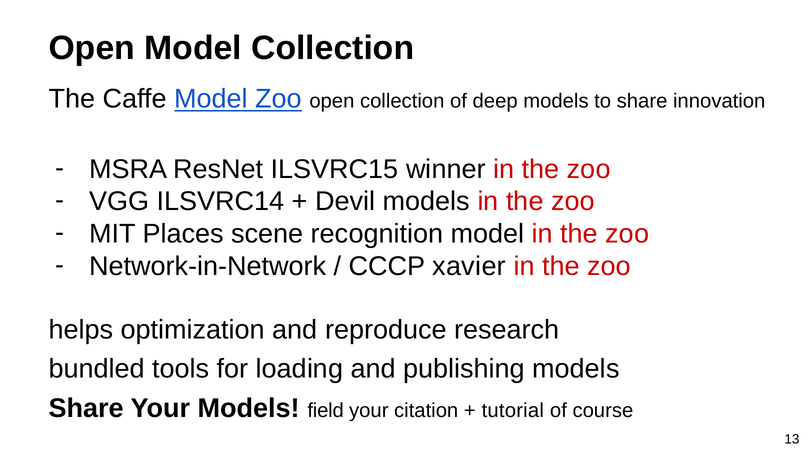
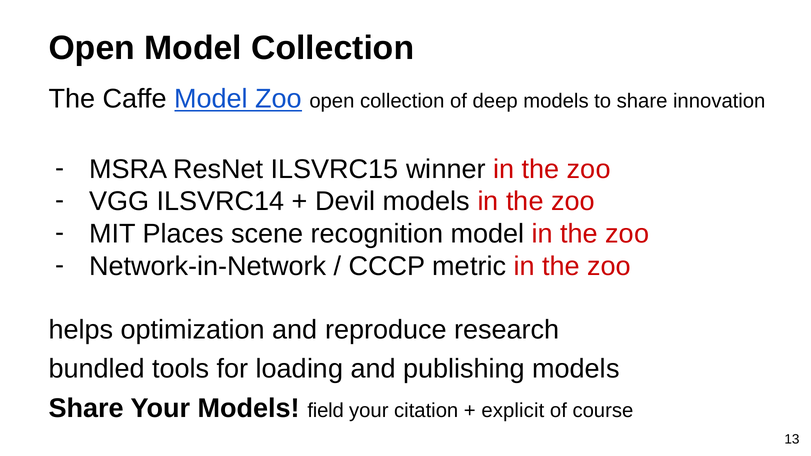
xavier: xavier -> metric
tutorial: tutorial -> explicit
